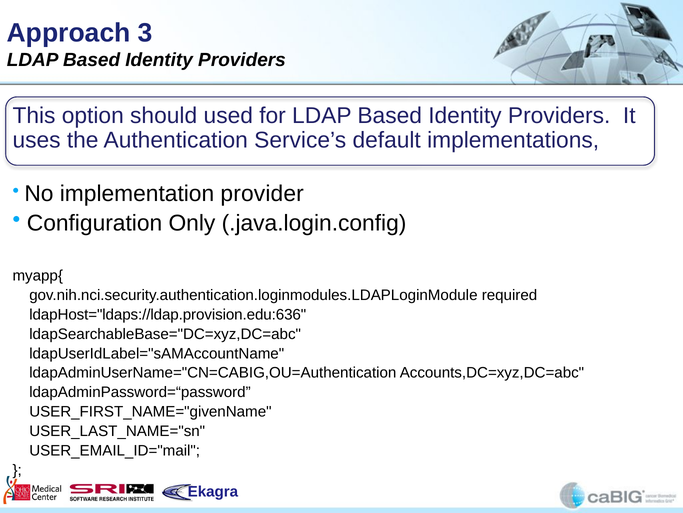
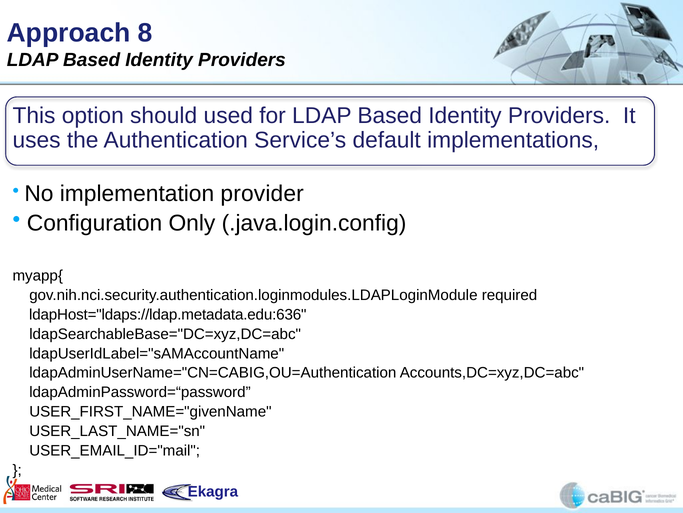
3: 3 -> 8
ldapHost="ldaps://ldap.provision.edu:636: ldapHost="ldaps://ldap.provision.edu:636 -> ldapHost="ldaps://ldap.metadata.edu:636
